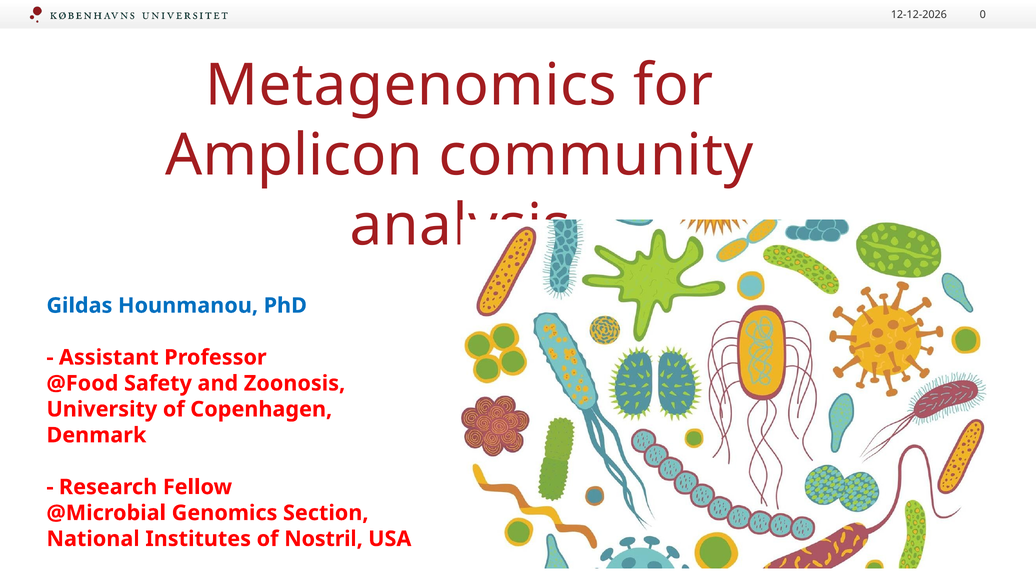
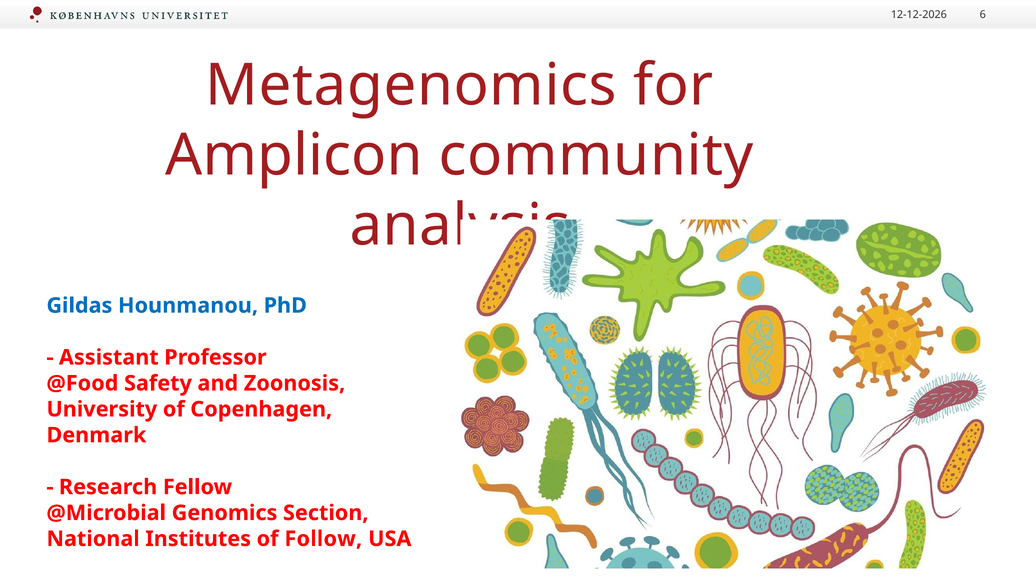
0: 0 -> 6
Nostril: Nostril -> Follow
